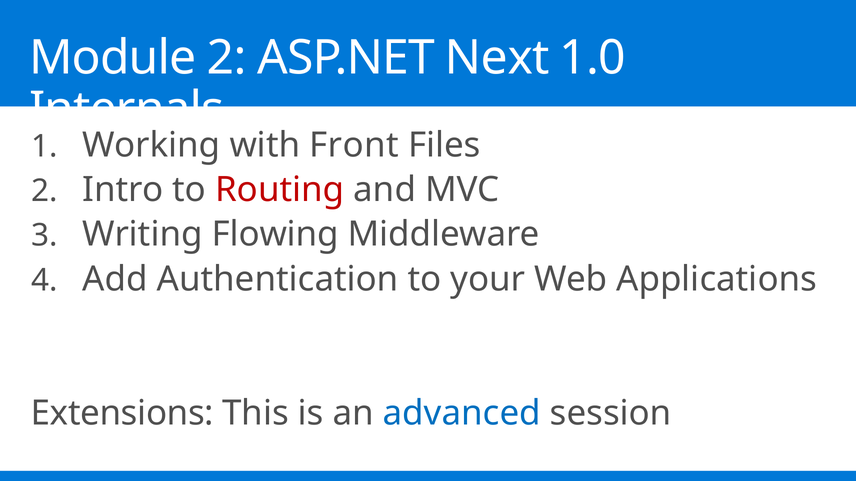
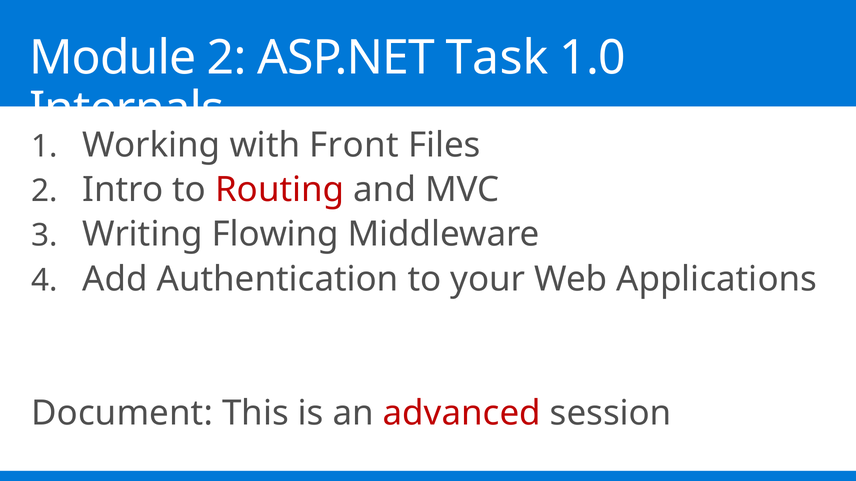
Next: Next -> Task
Extensions: Extensions -> Document
advanced colour: blue -> red
